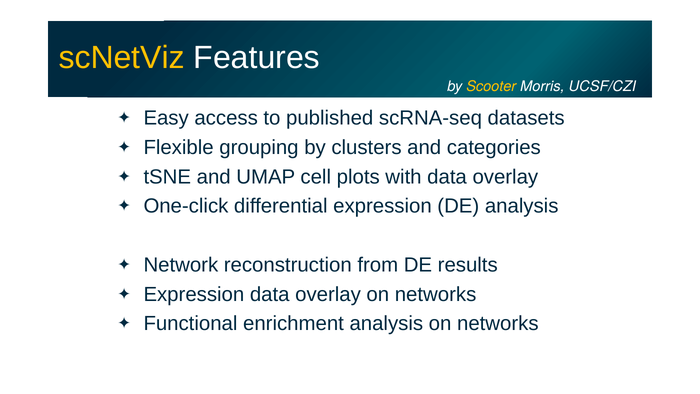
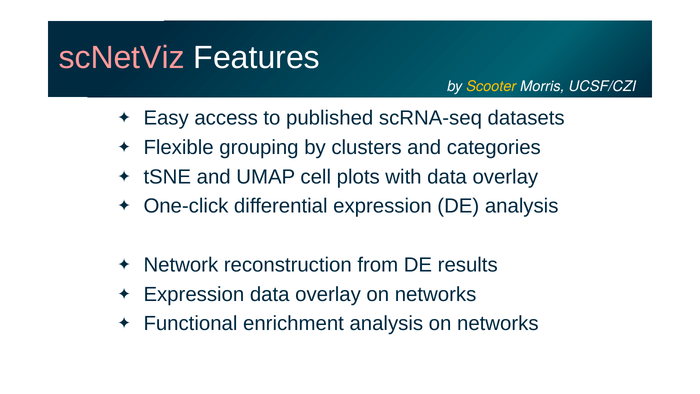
scNetViz colour: yellow -> pink
